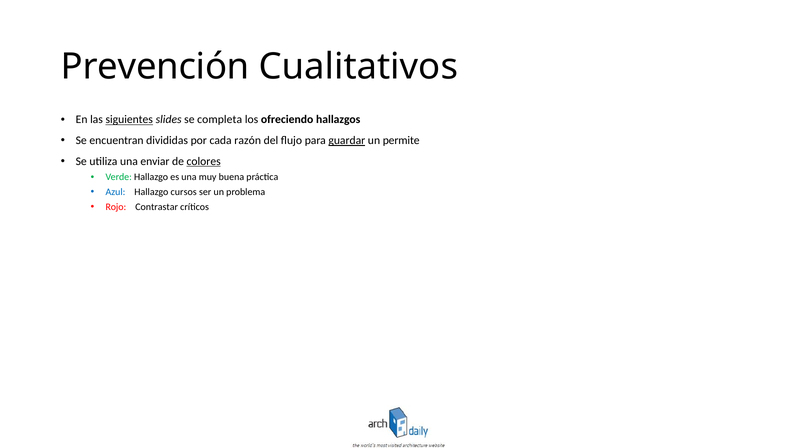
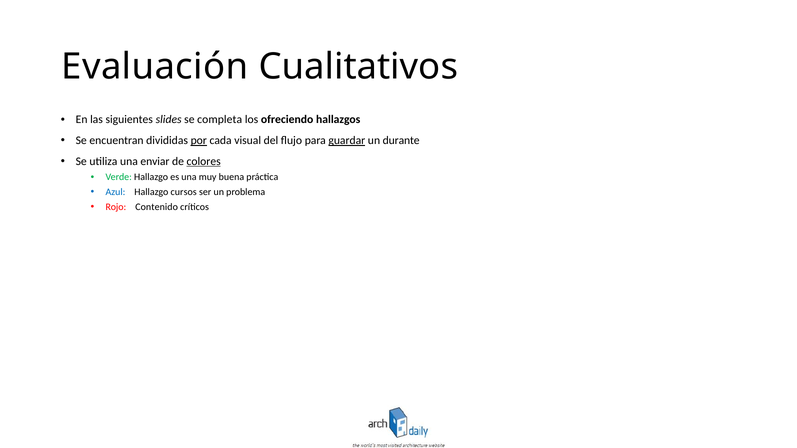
Prevención: Prevención -> Evaluación
siguientes underline: present -> none
por underline: none -> present
razón: razón -> visual
permite: permite -> durante
Contrastar: Contrastar -> Contenido
